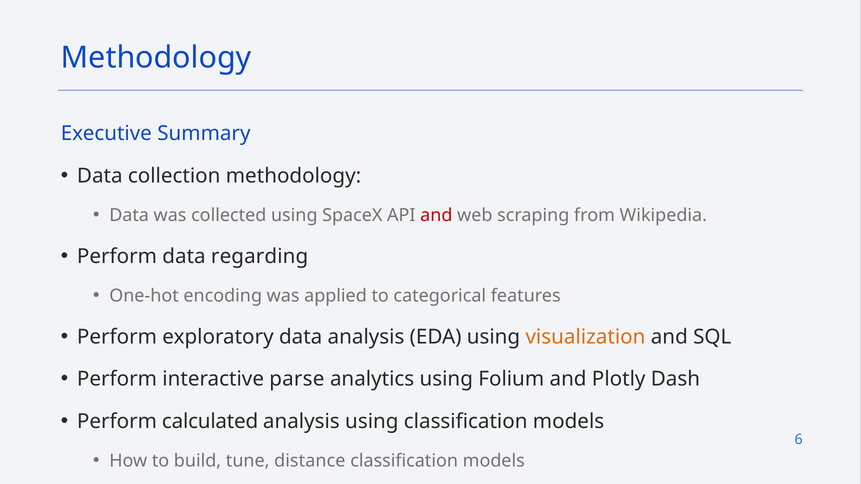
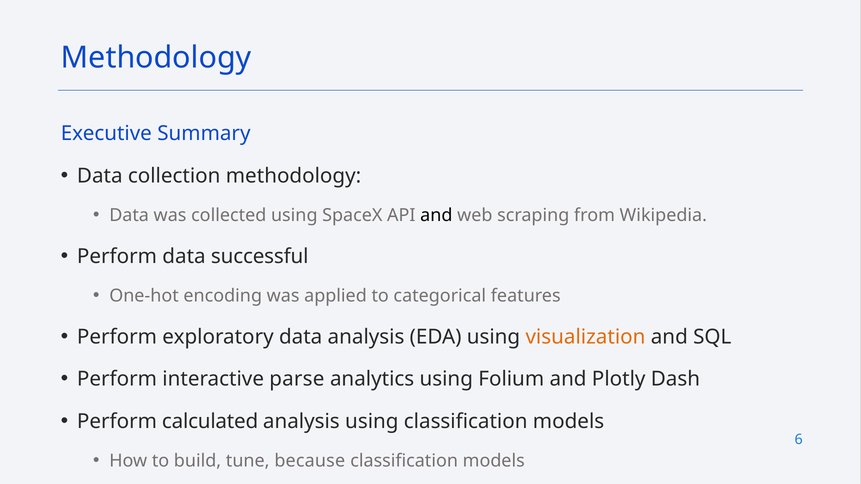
and at (436, 216) colour: red -> black
regarding: regarding -> successful
distance: distance -> because
